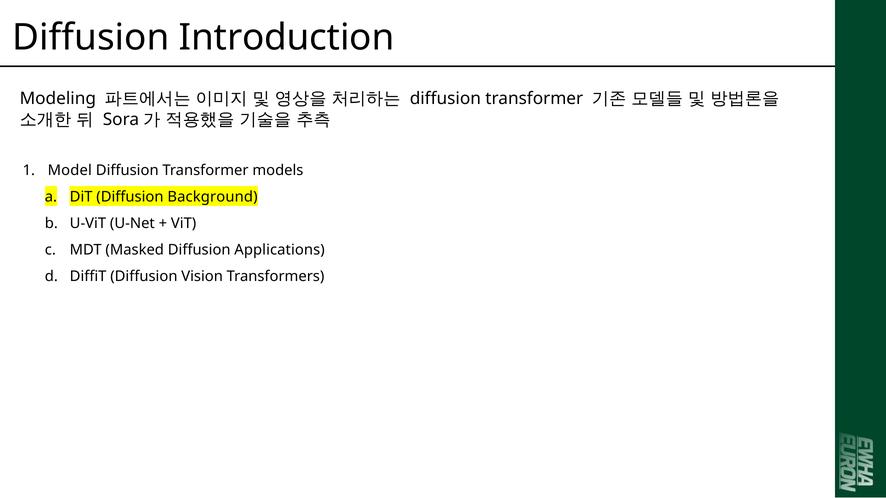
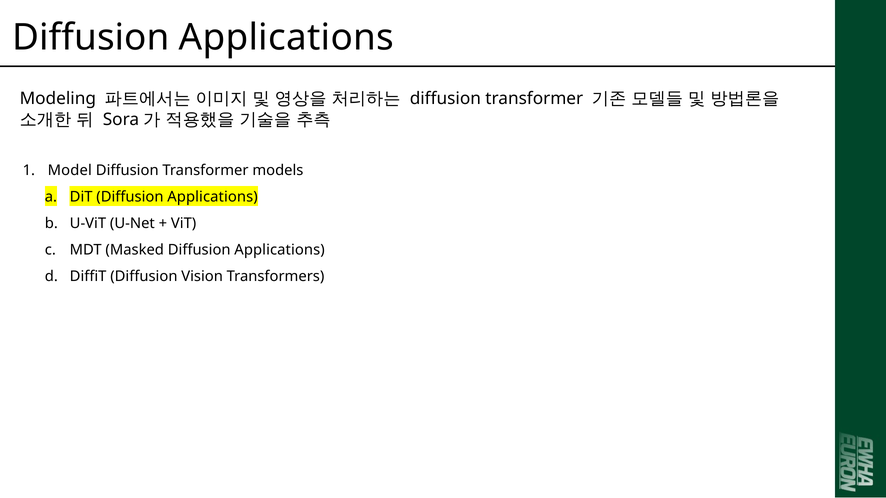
Introduction at (287, 38): Introduction -> Applications
DiT Diffusion Background: Background -> Applications
